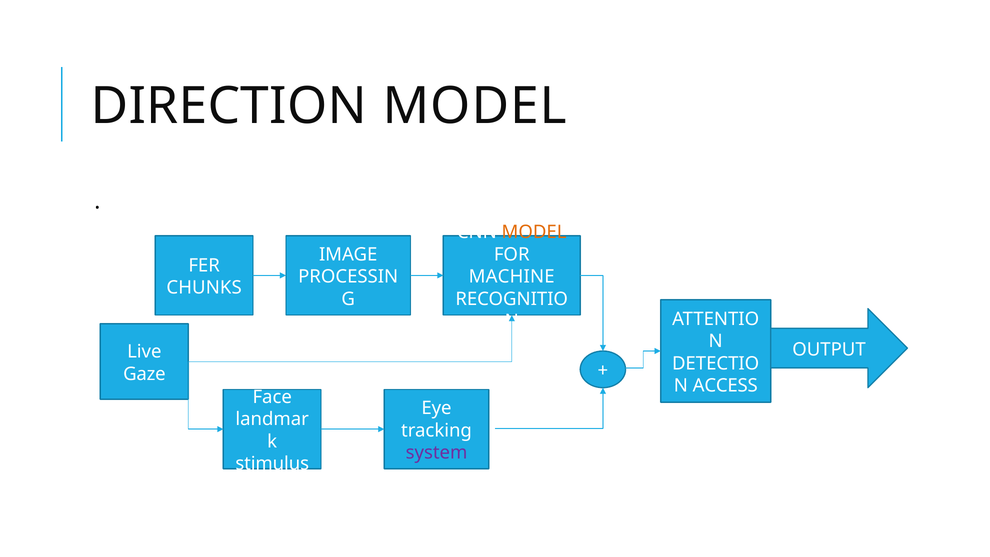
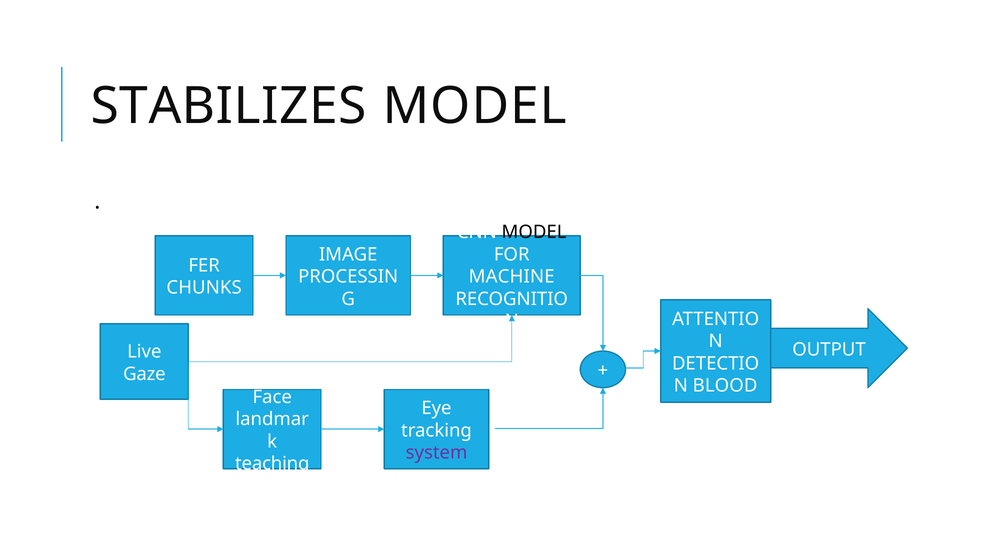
DIRECTION: DIRECTION -> STABILIZES
MODEL at (534, 232) colour: orange -> black
ACCESS: ACCESS -> BLOOD
stimulus: stimulus -> teaching
